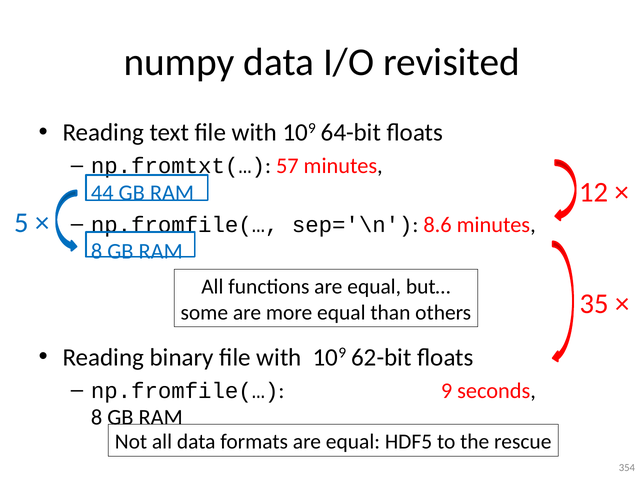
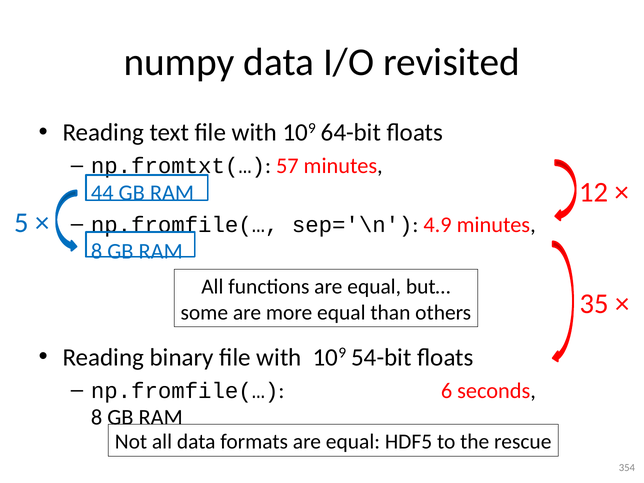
8.6: 8.6 -> 4.9
62-bit: 62-bit -> 54-bit
9: 9 -> 6
